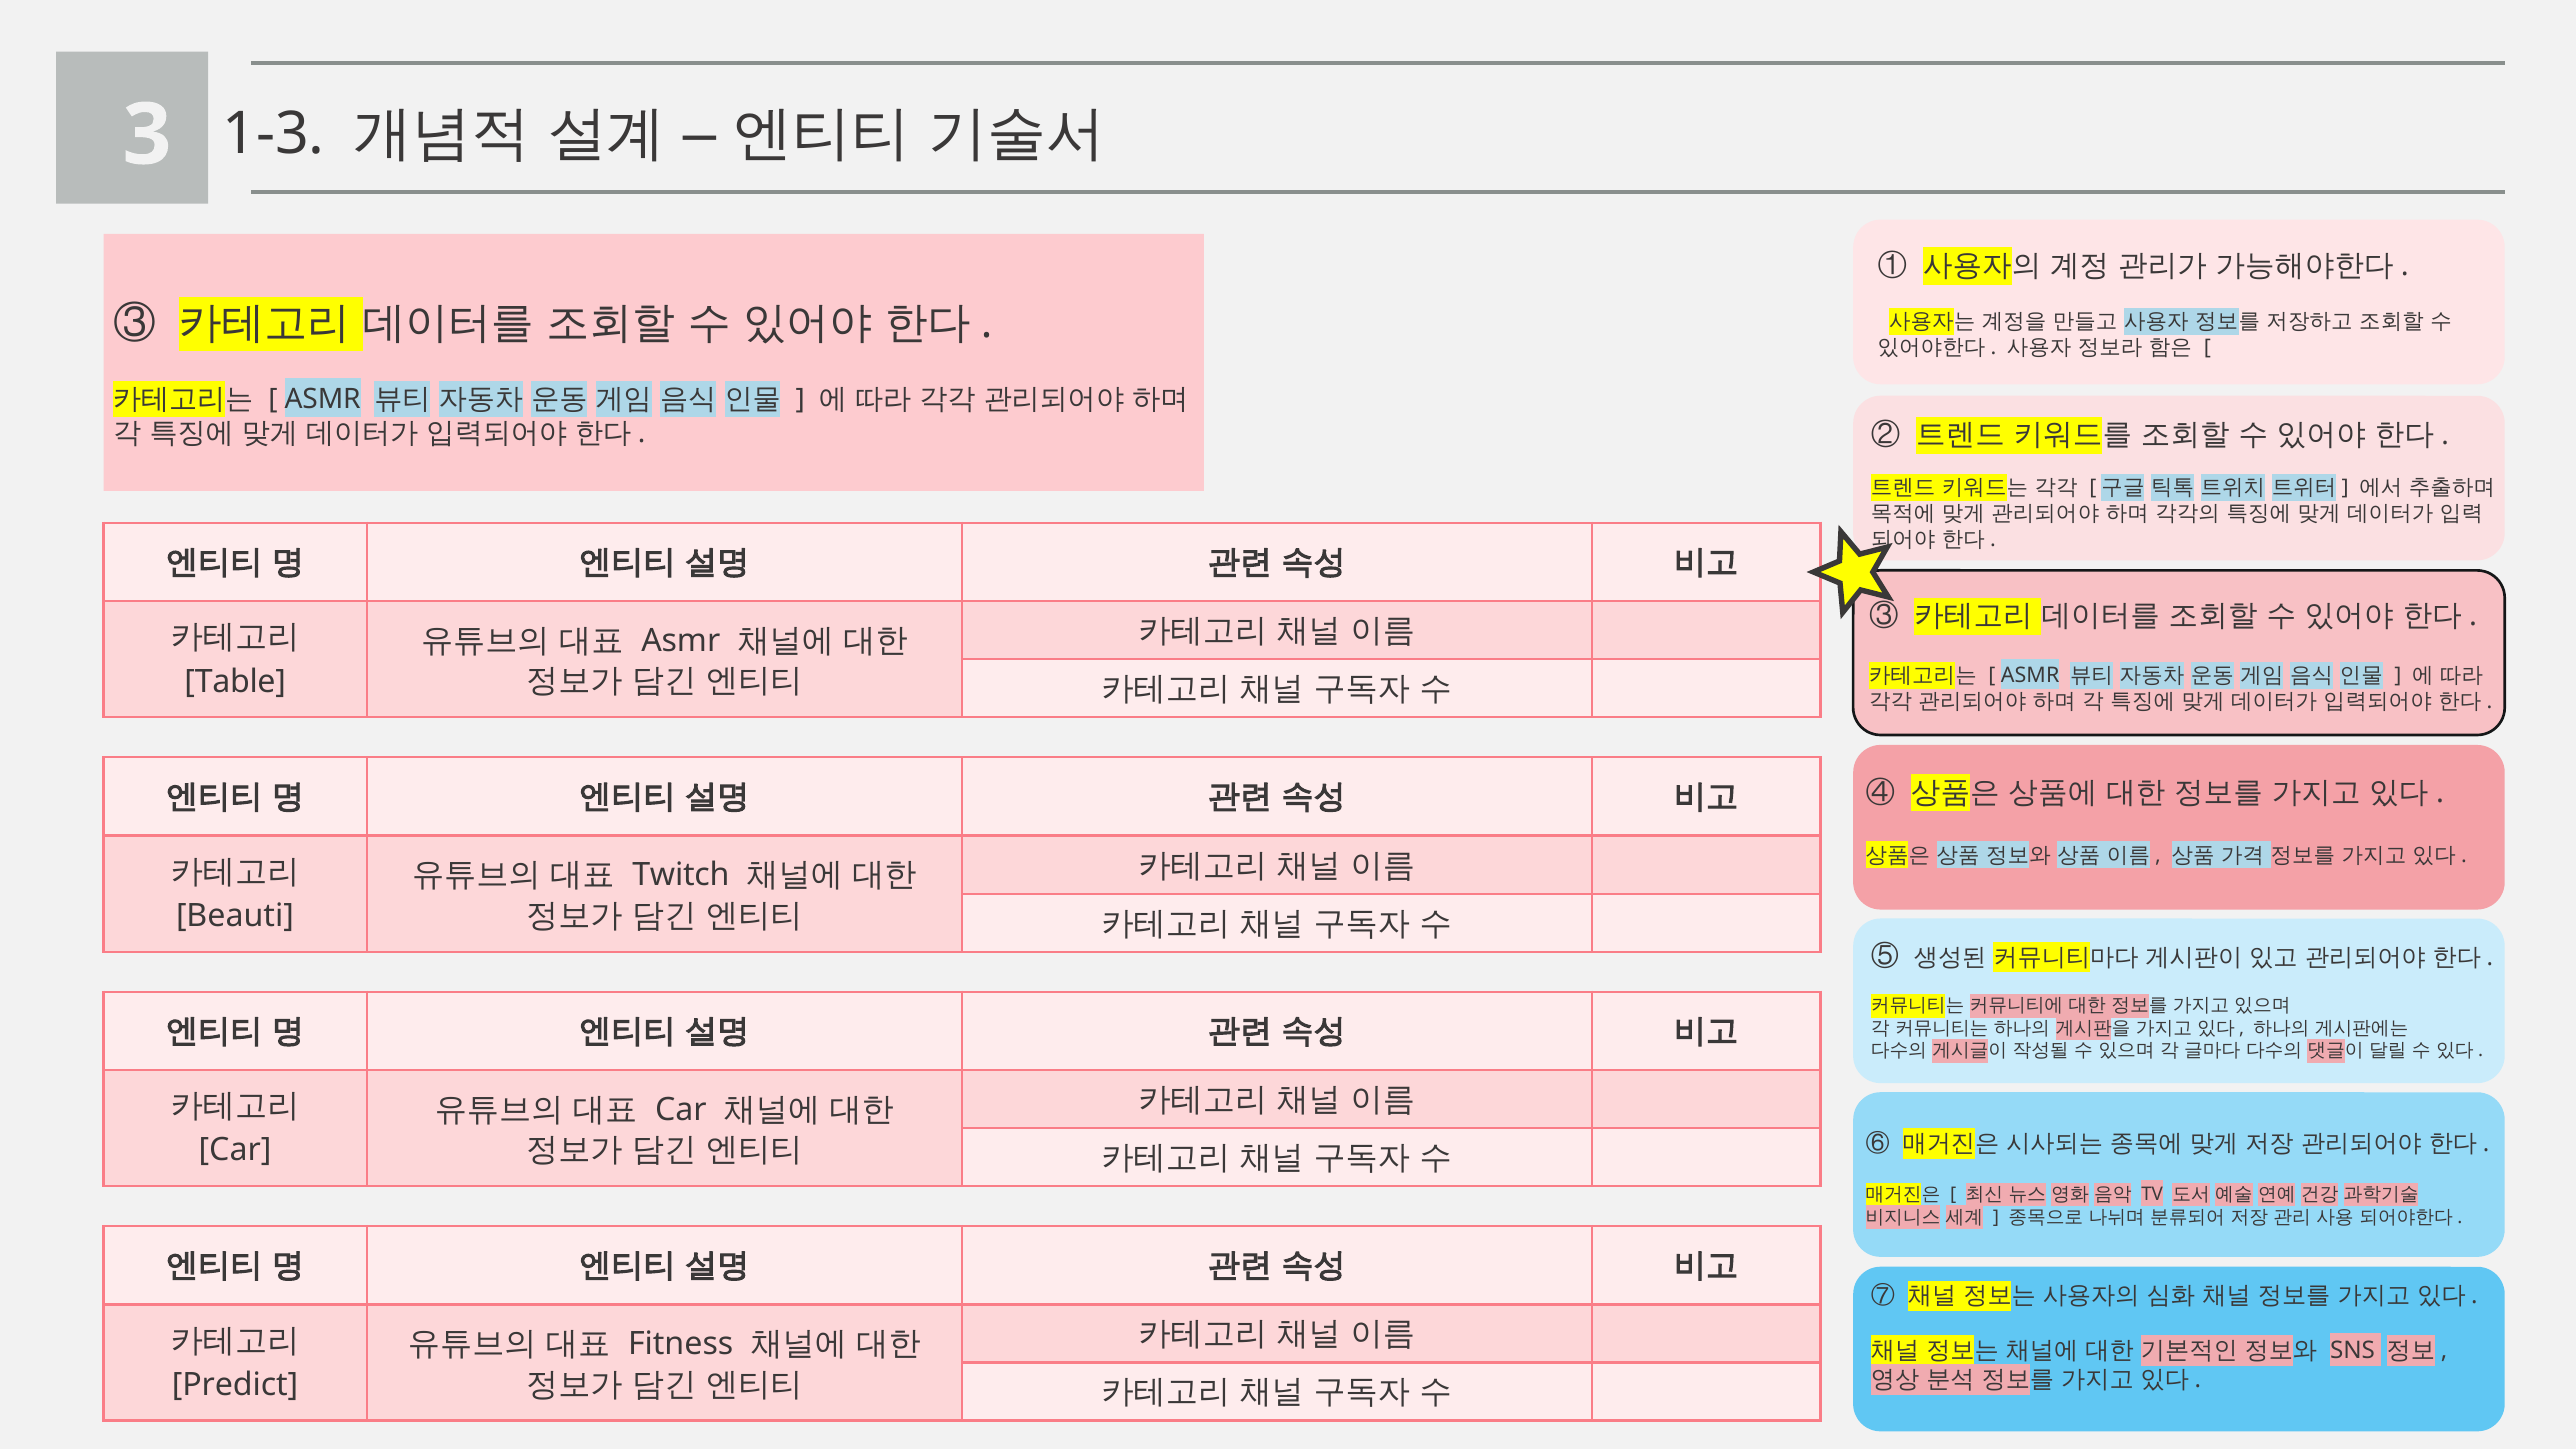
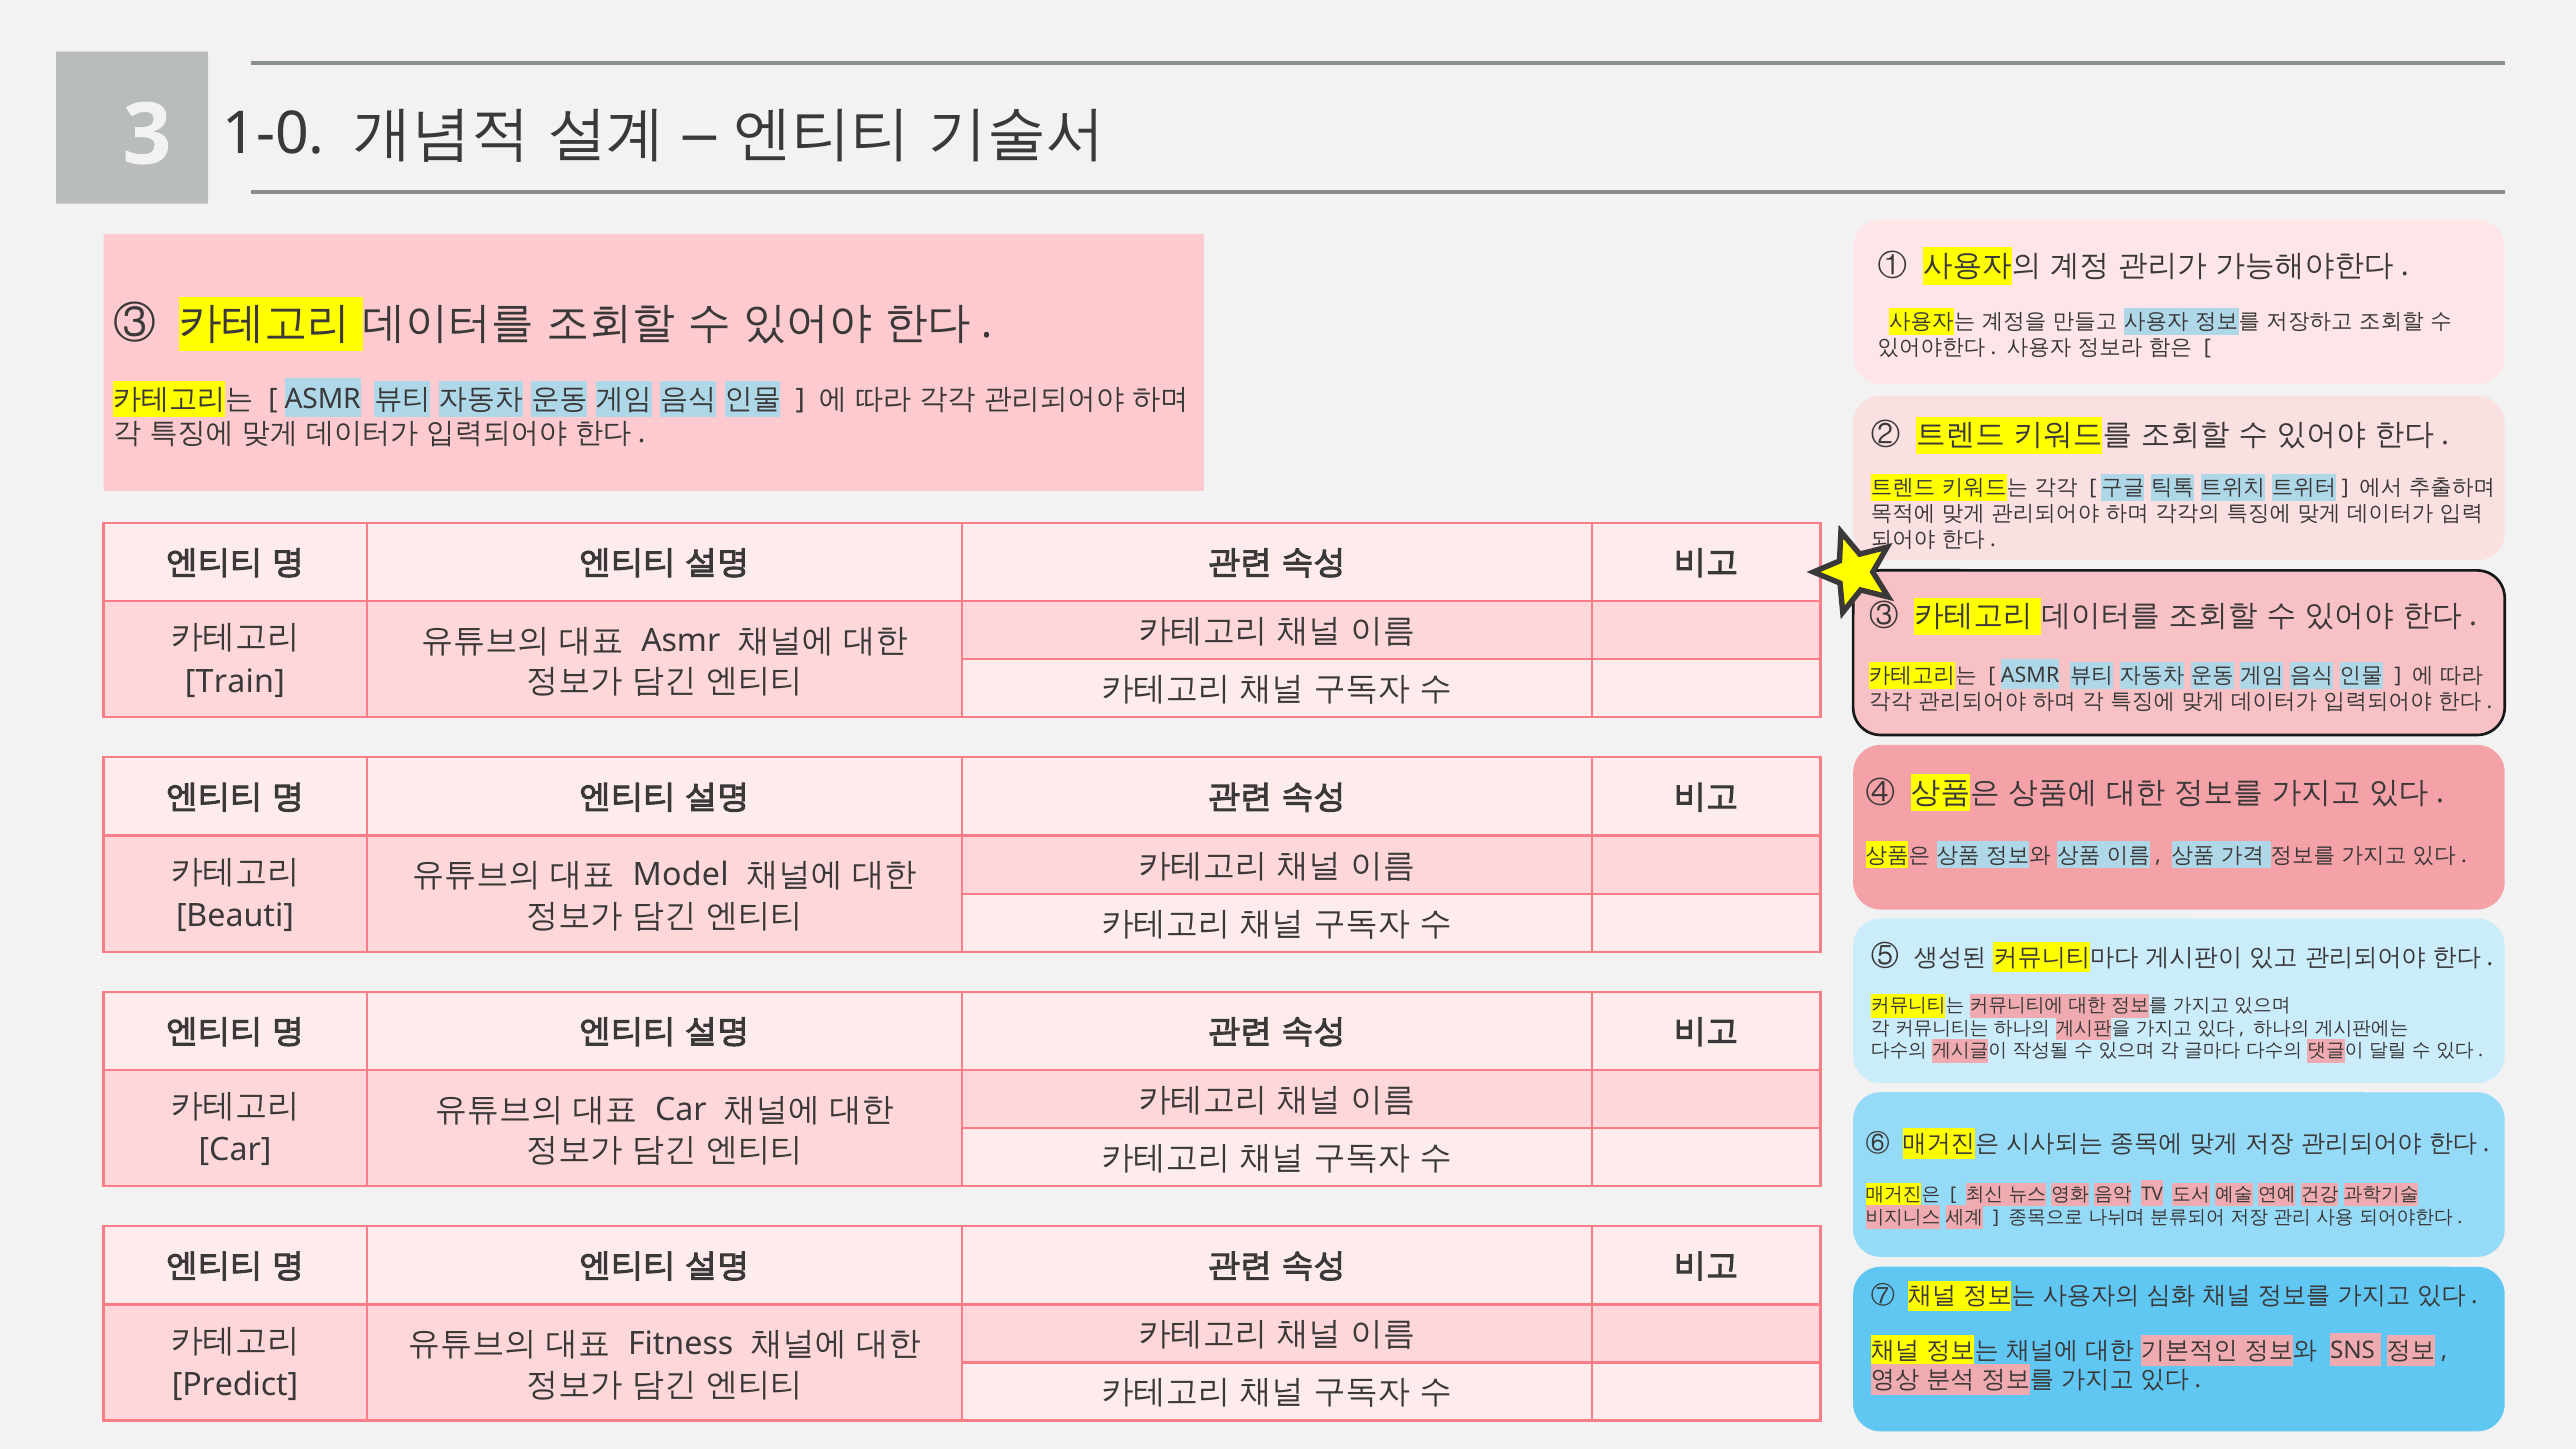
1-3: 1-3 -> 1-0
Table: Table -> Train
Twitch: Twitch -> Model
